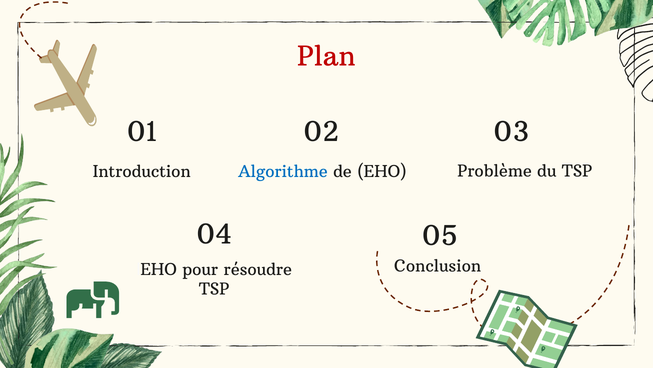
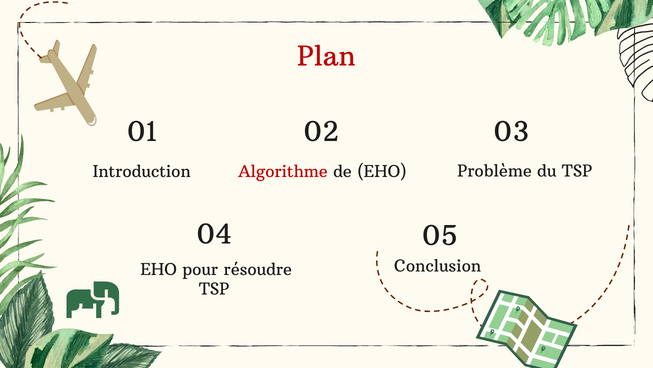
Algorithme colour: blue -> red
